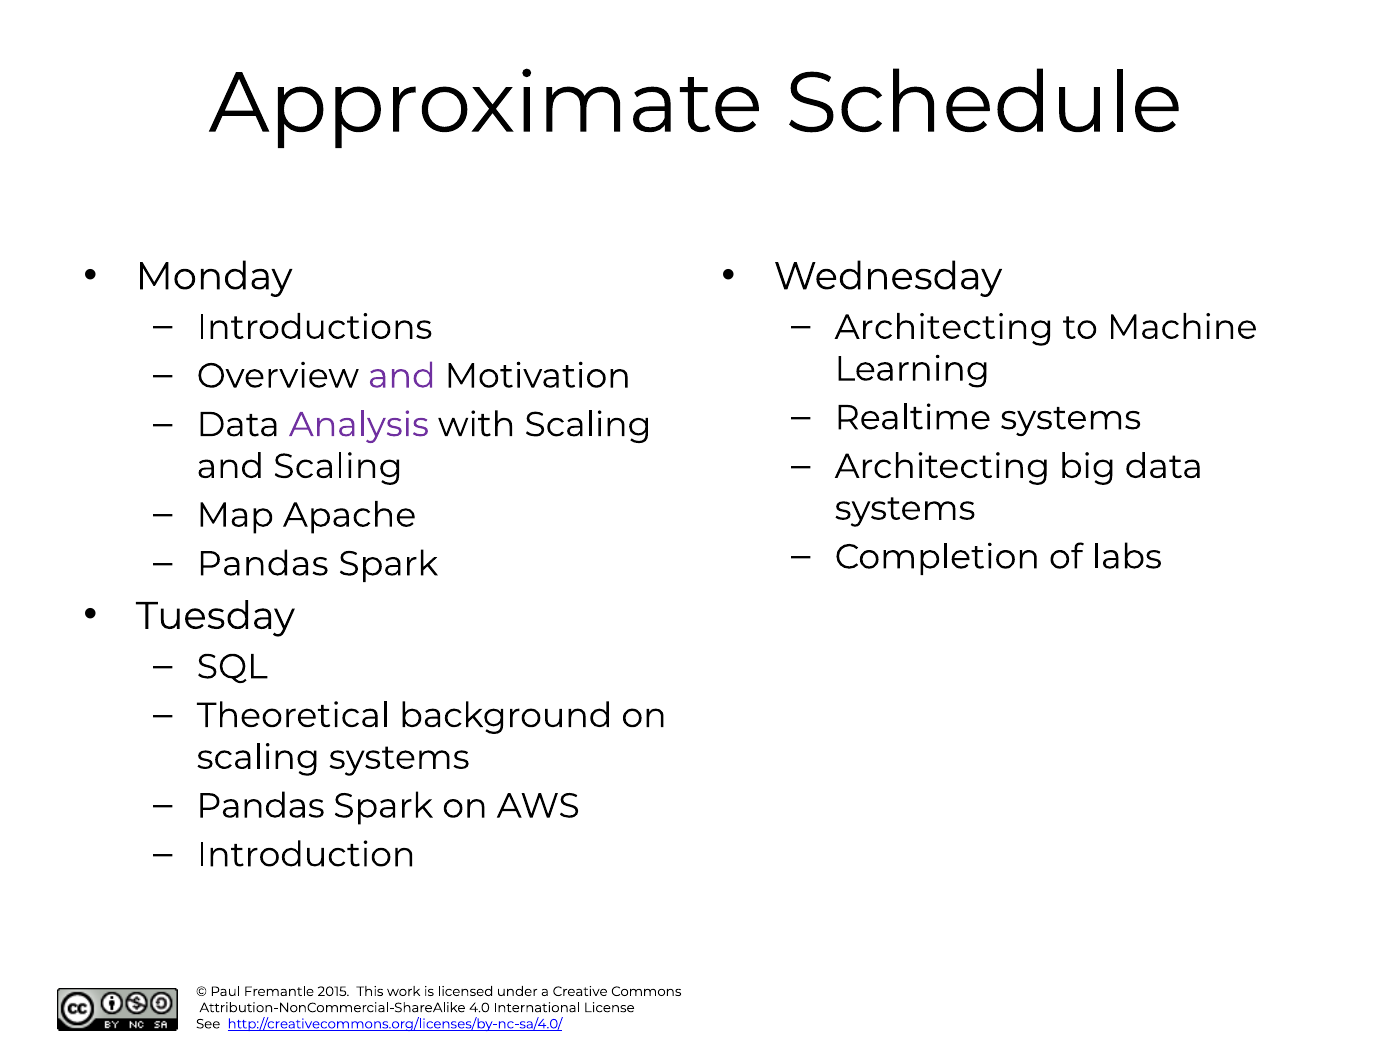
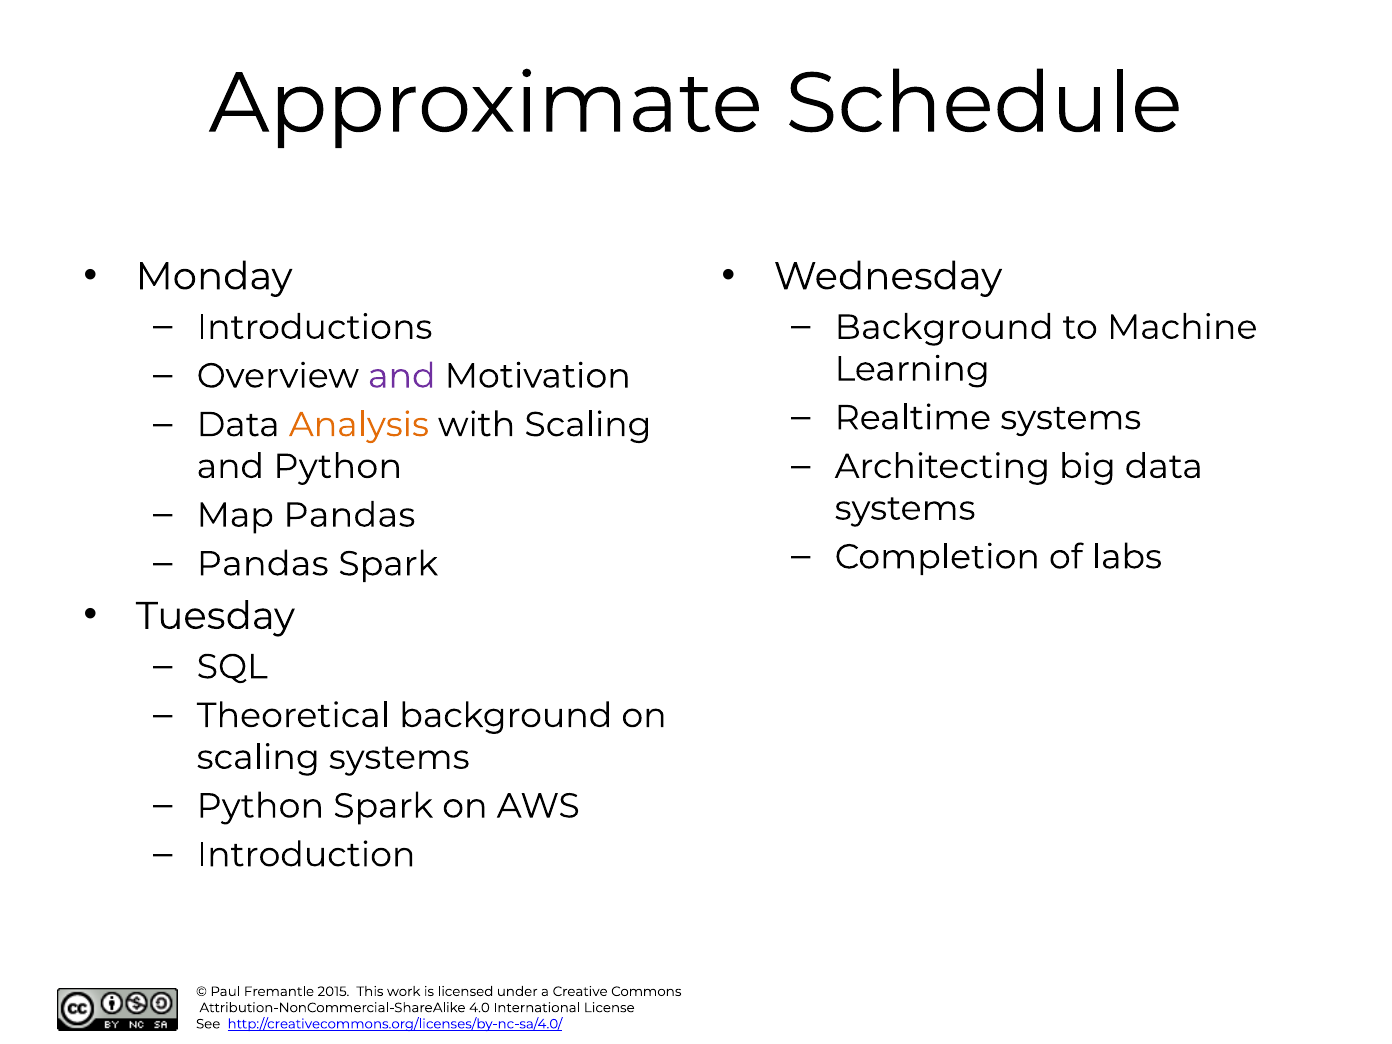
Architecting at (944, 327): Architecting -> Background
Analysis colour: purple -> orange
and Scaling: Scaling -> Python
Map Apache: Apache -> Pandas
Pandas at (261, 806): Pandas -> Python
